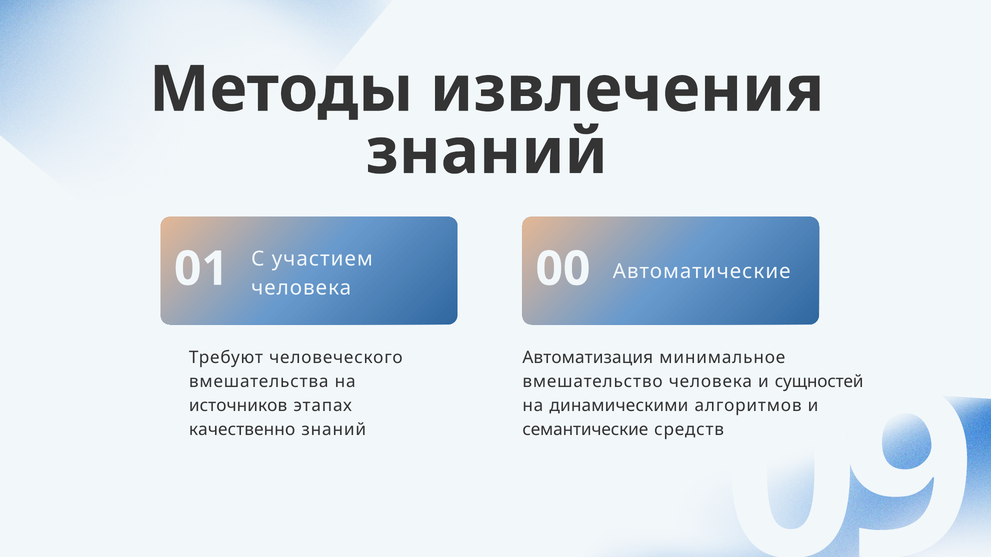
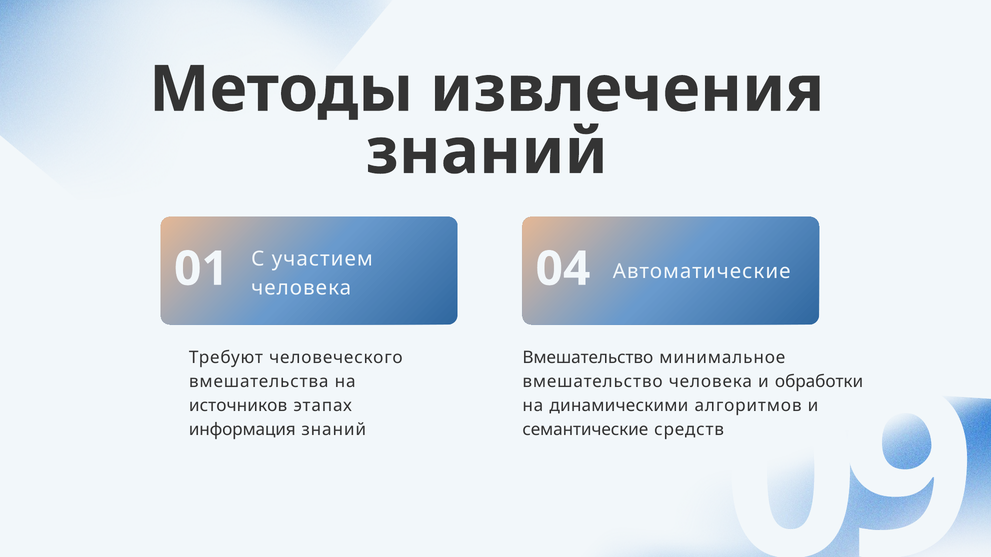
00: 00 -> 04
Автоматизация at (588, 358): Автоматизация -> Вмешательство
сущностей: сущностей -> обработки
качественно: качественно -> информация
